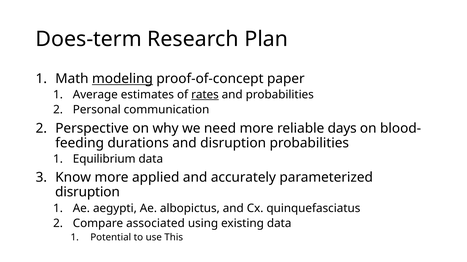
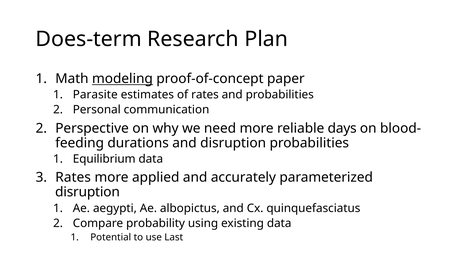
Average: Average -> Parasite
rates at (205, 95) underline: present -> none
Know at (73, 178): Know -> Rates
associated: associated -> probability
This: This -> Last
